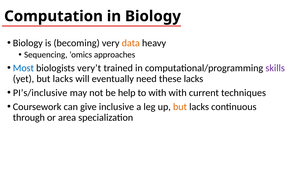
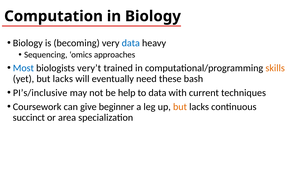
data at (131, 43) colour: orange -> blue
skills colour: purple -> orange
these lacks: lacks -> bash
to with: with -> data
inclusive: inclusive -> beginner
through: through -> succinct
